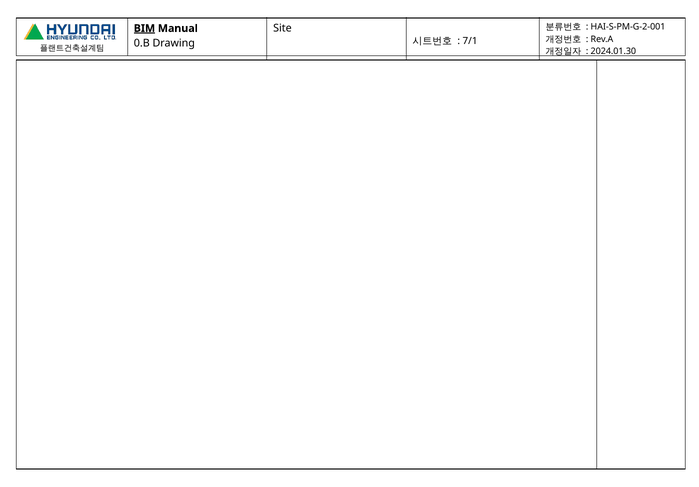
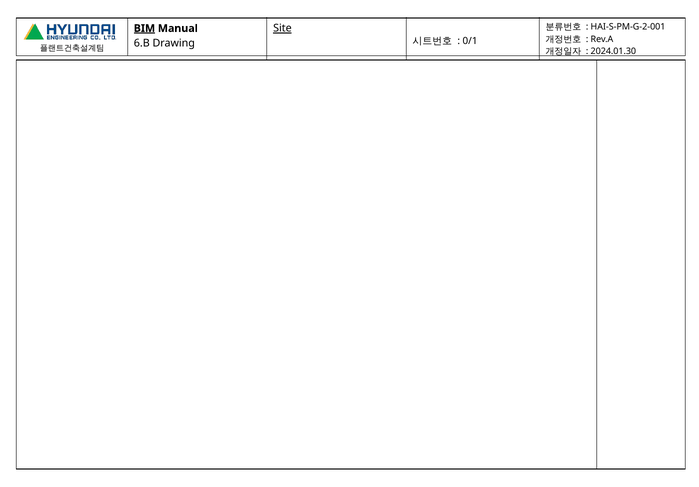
Site underline: none -> present
7/1: 7/1 -> 0/1
0.B: 0.B -> 6.B
